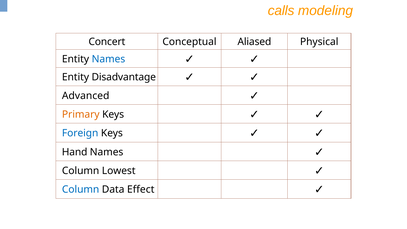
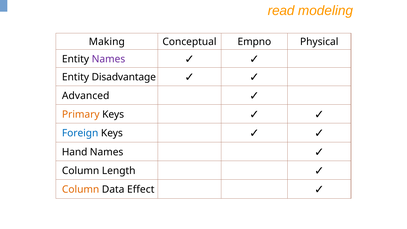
calls: calls -> read
Concert: Concert -> Making
Aliased: Aliased -> Empno
Names at (108, 59) colour: blue -> purple
Lowest: Lowest -> Length
Column at (81, 190) colour: blue -> orange
